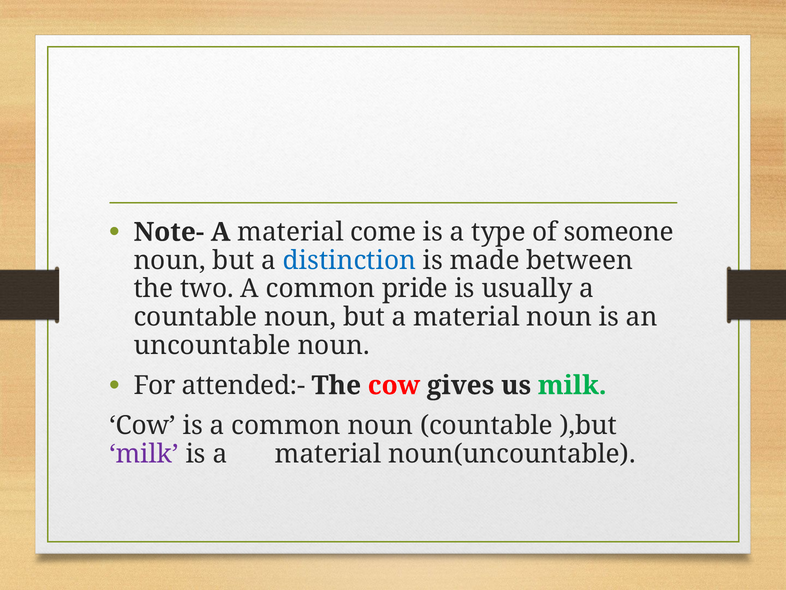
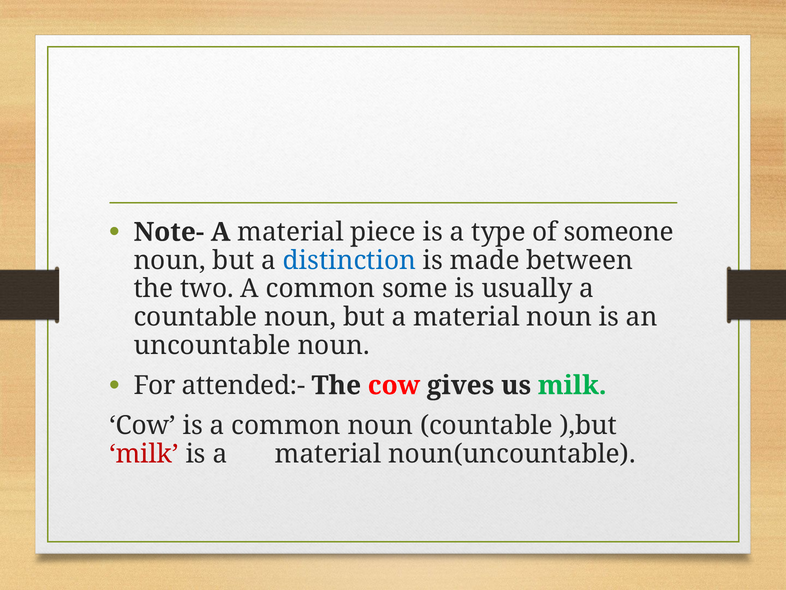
come: come -> piece
pride: pride -> some
milk at (144, 454) colour: purple -> red
